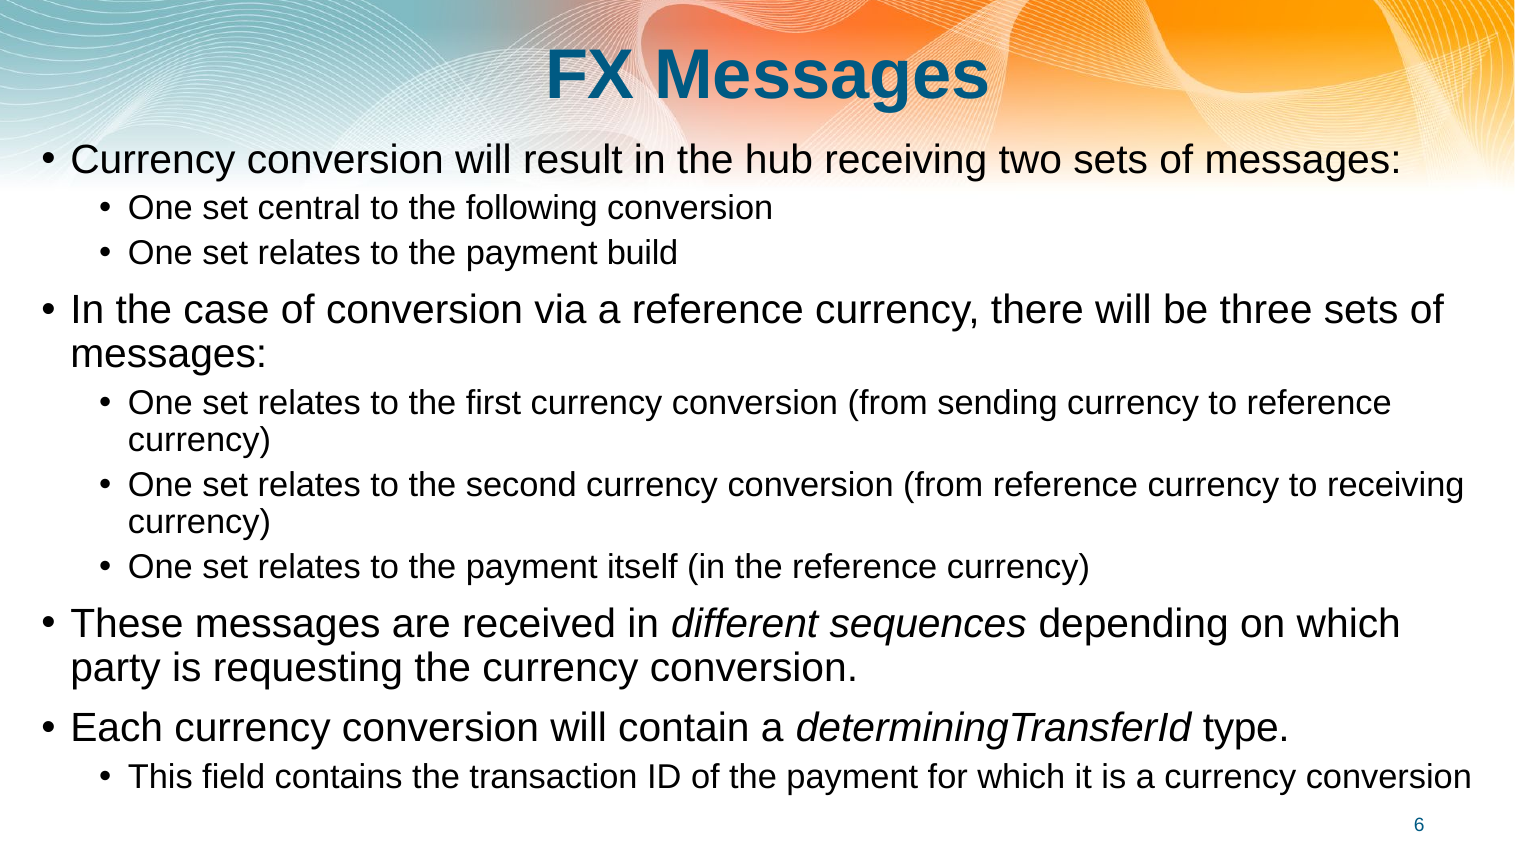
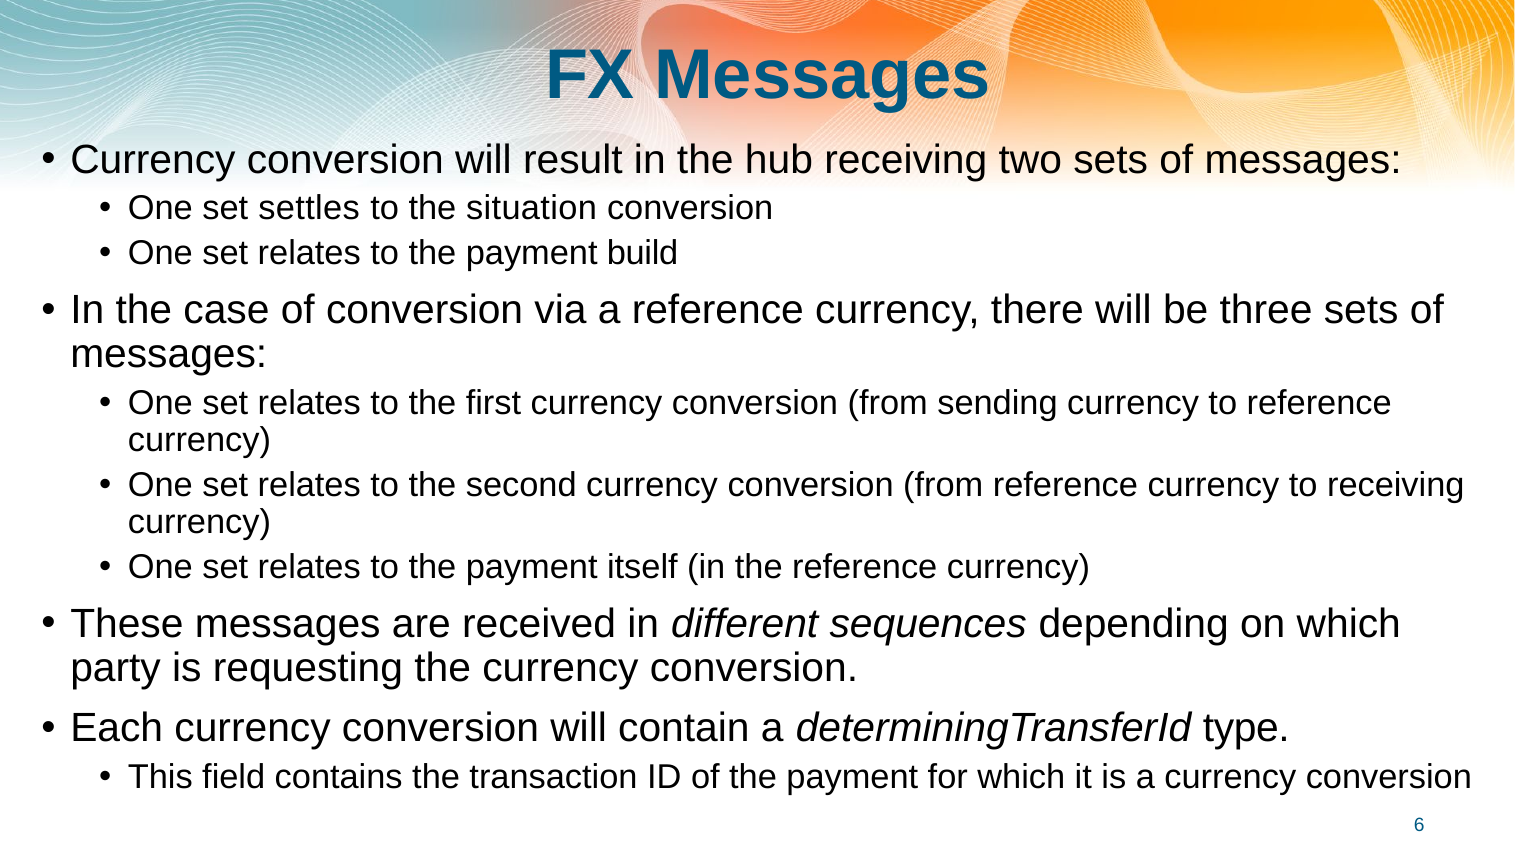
central: central -> settles
following: following -> situation
